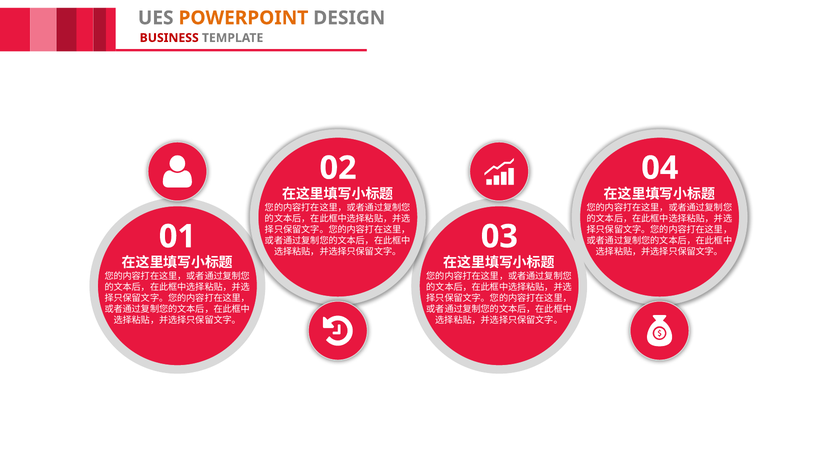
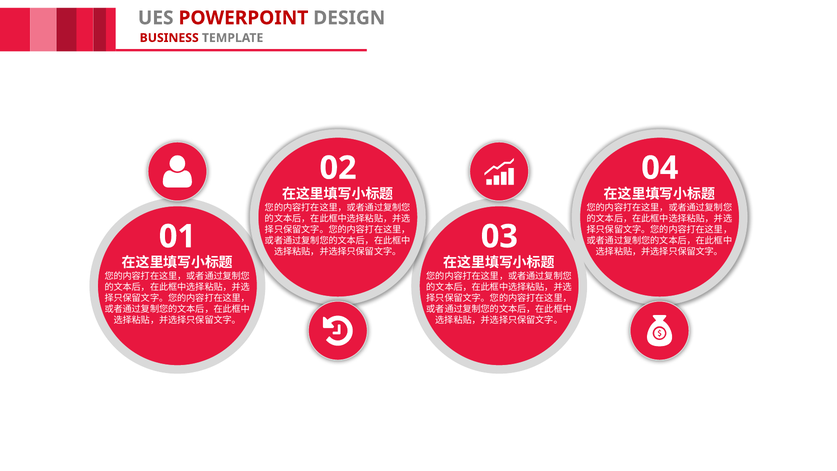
POWERPOINT colour: orange -> red
